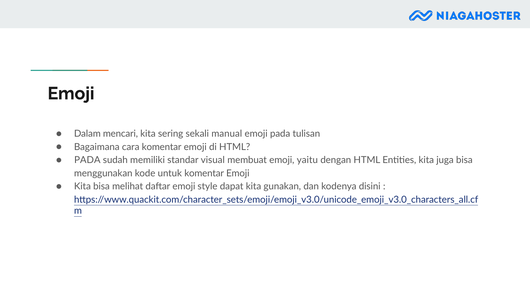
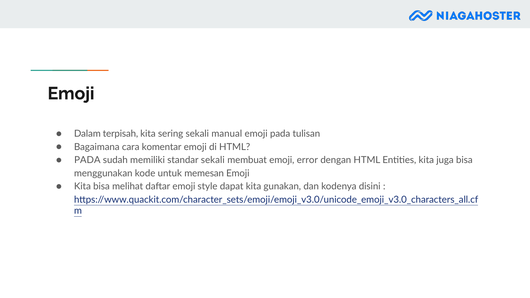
mencari: mencari -> terpisah
standar visual: visual -> sekali
yaitu: yaitu -> error
untuk komentar: komentar -> memesan
